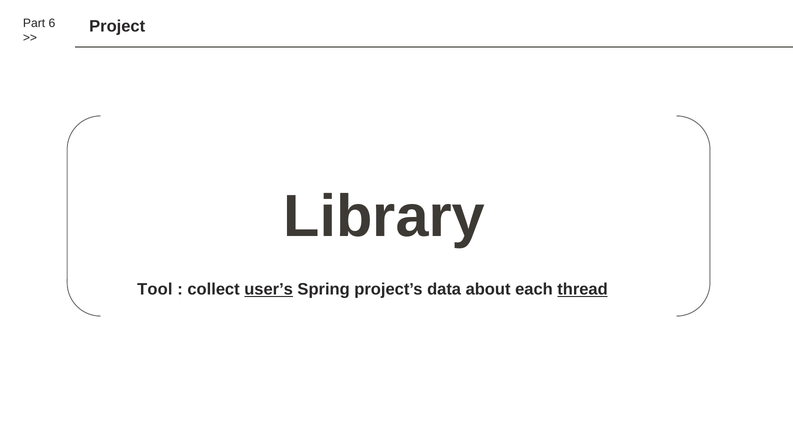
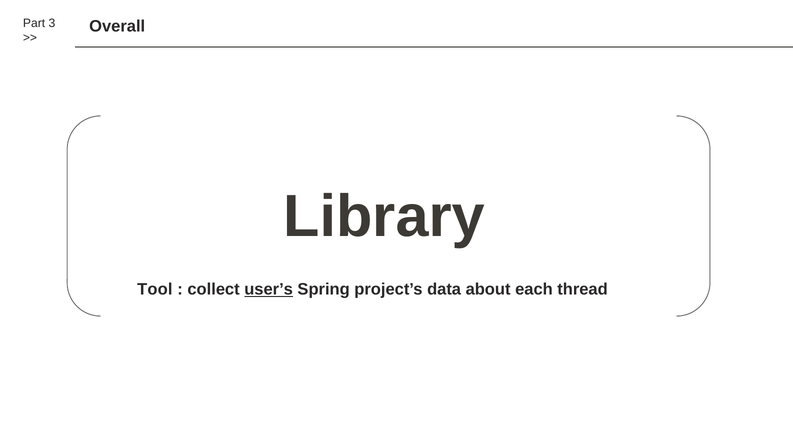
6: 6 -> 3
Project: Project -> Overall
thread underline: present -> none
